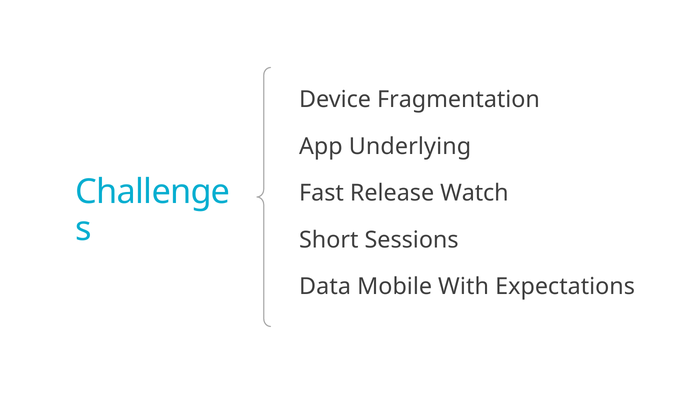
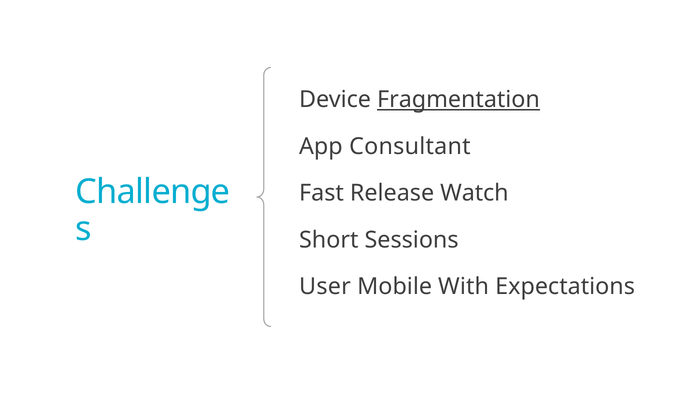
Fragmentation underline: none -> present
Underlying: Underlying -> Consultant
Data: Data -> User
